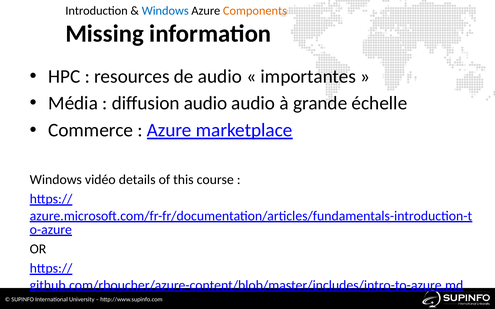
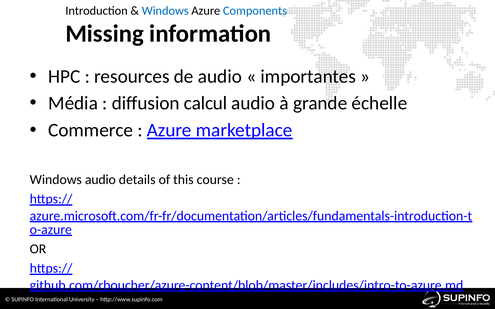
Components colour: orange -> blue
diffusion audio: audio -> calcul
Windows vidéo: vidéo -> audio
